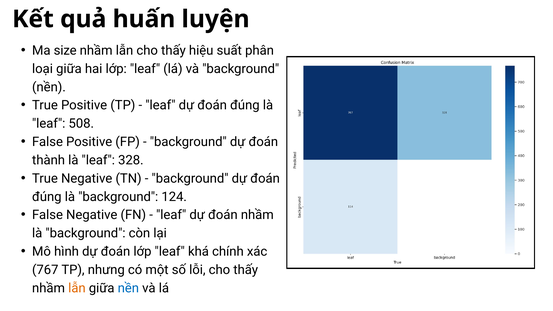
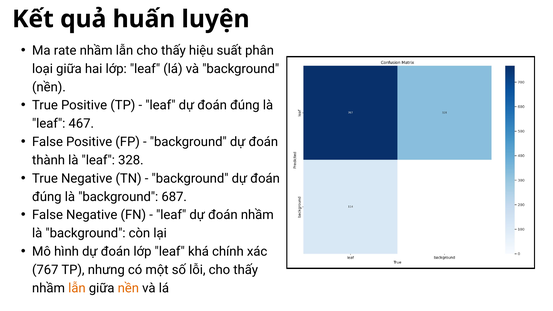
size: size -> rate
508: 508 -> 467
124: 124 -> 687
nền at (128, 288) colour: blue -> orange
